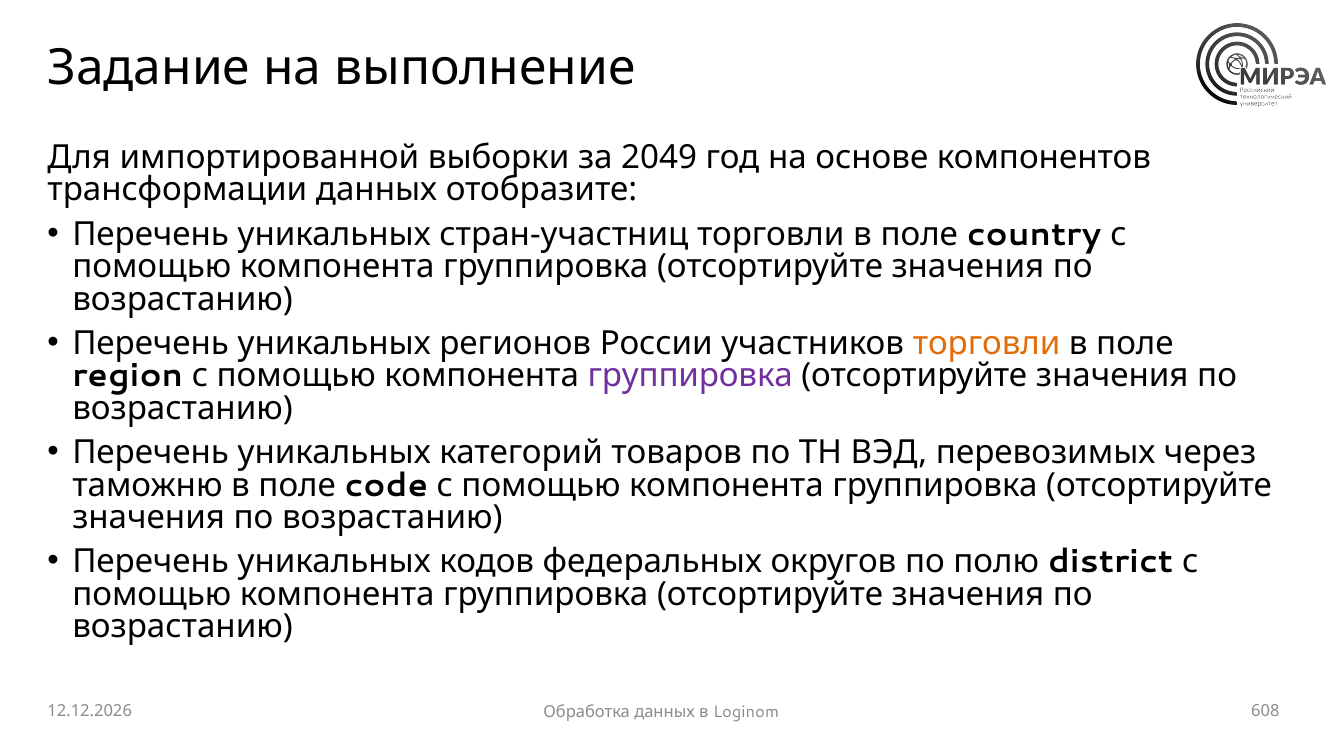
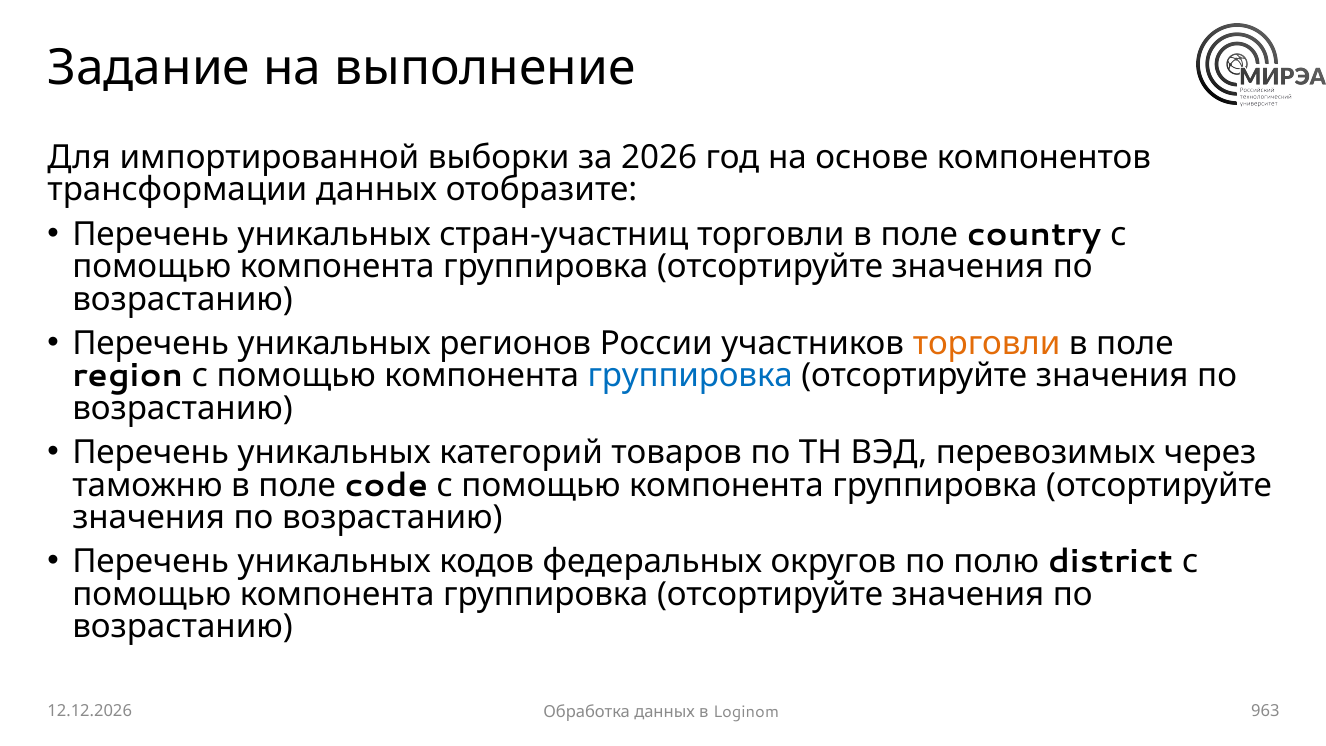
2049: 2049 -> 2026
группировка at (690, 376) colour: purple -> blue
608: 608 -> 963
